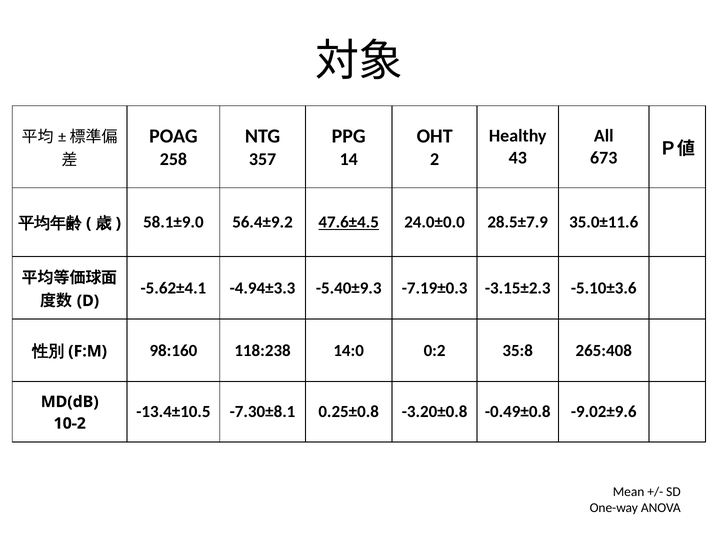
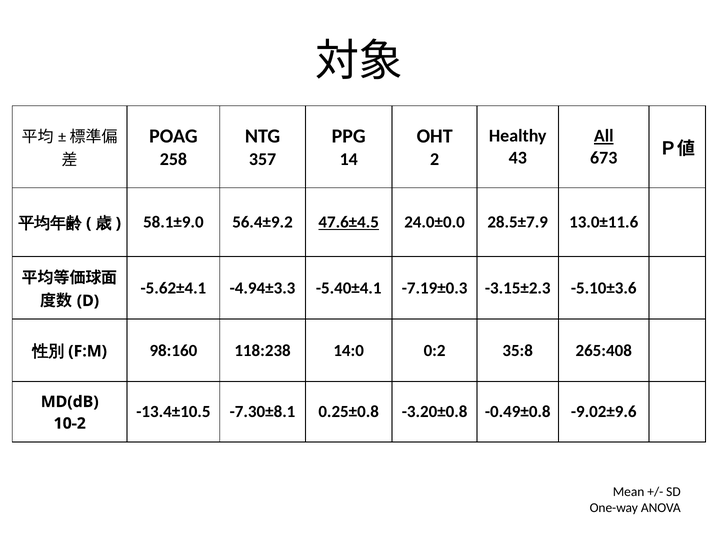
All underline: none -> present
35.0±11.6: 35.0±11.6 -> 13.0±11.6
-5.40±9.3: -5.40±9.3 -> -5.40±4.1
